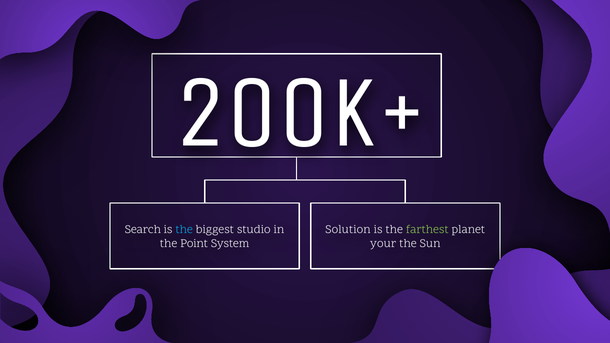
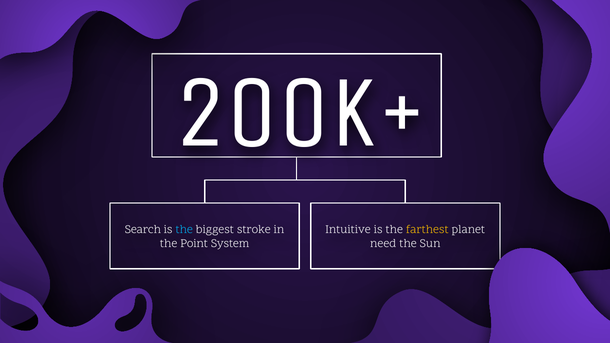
studio: studio -> stroke
Solution: Solution -> Intuitive
farthest colour: light green -> yellow
your: your -> need
